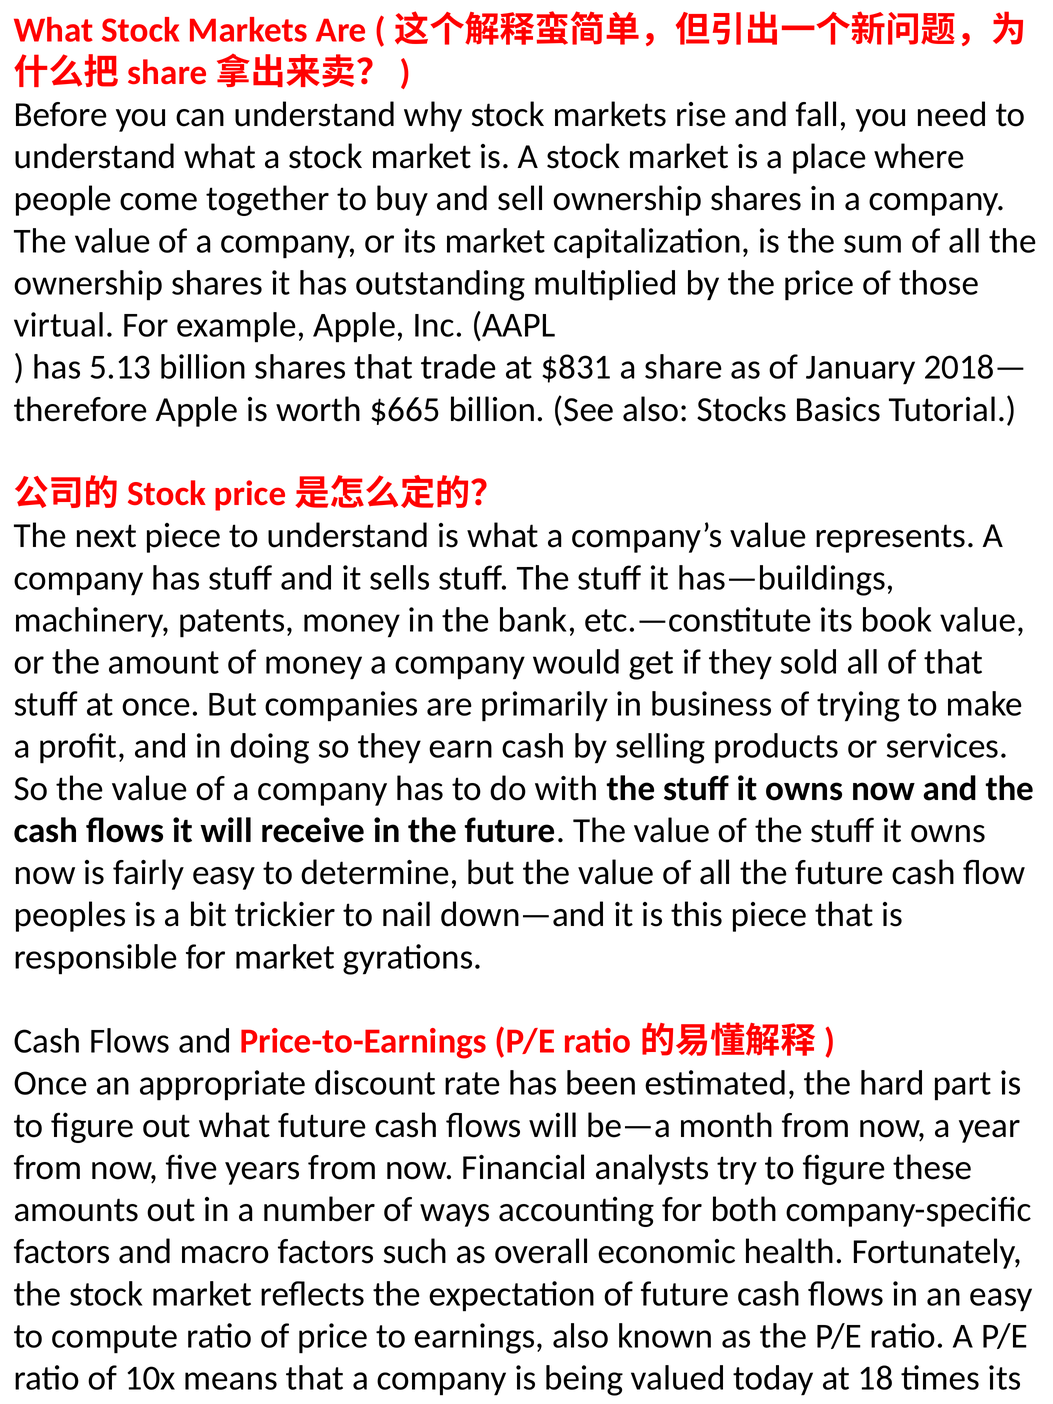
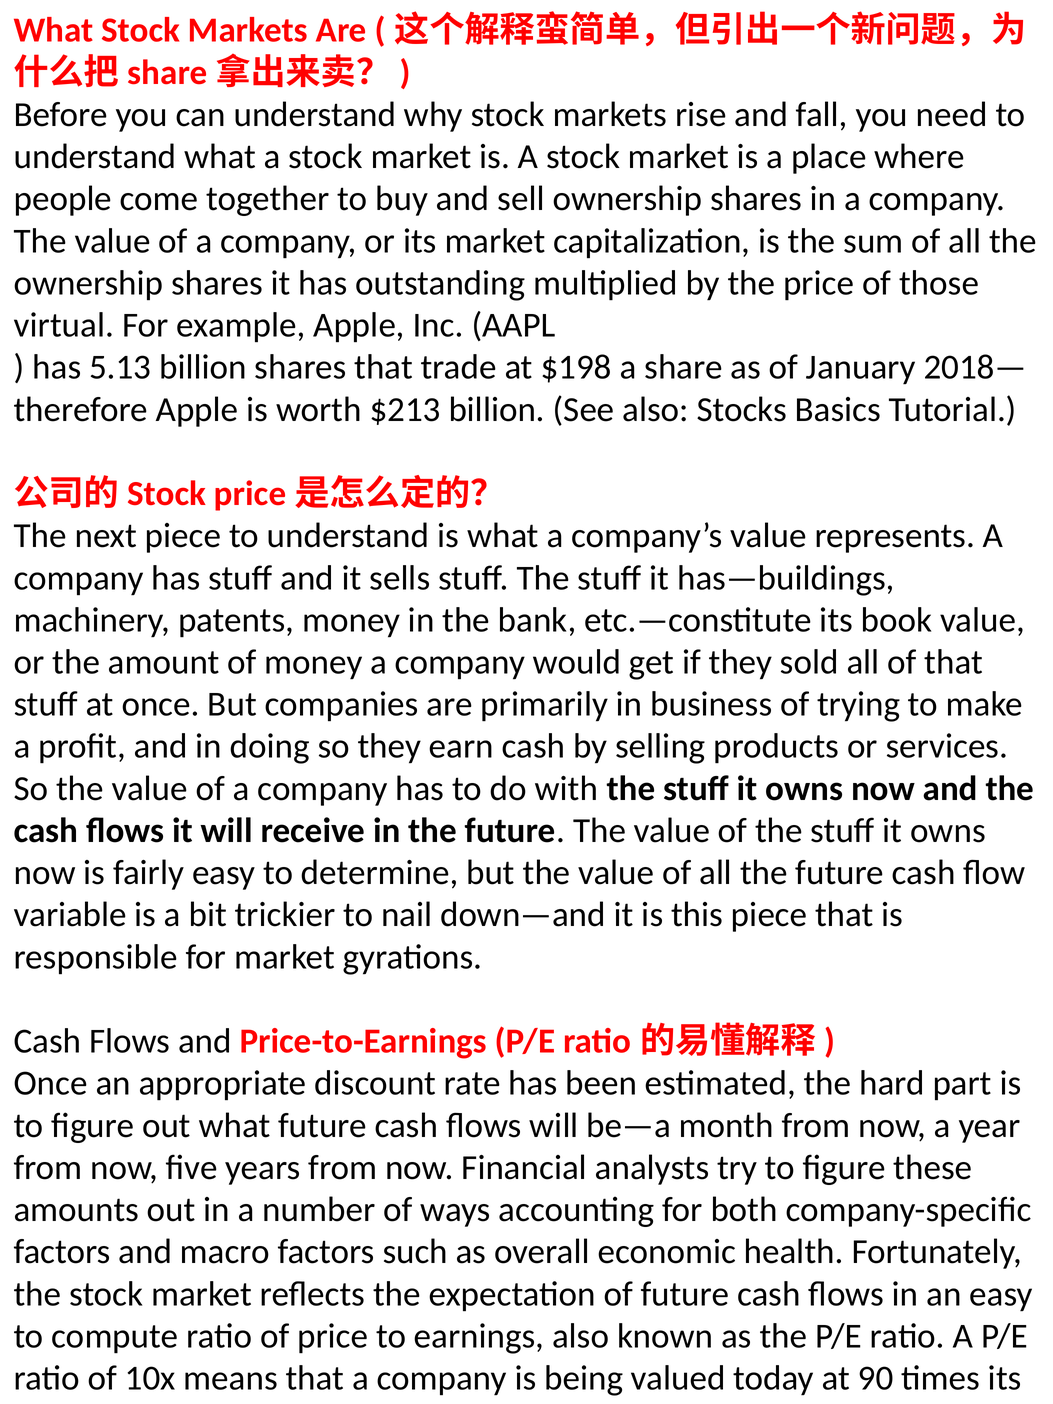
$831: $831 -> $198
$665: $665 -> $213
peoples at (70, 915): peoples -> variable
18: 18 -> 90
